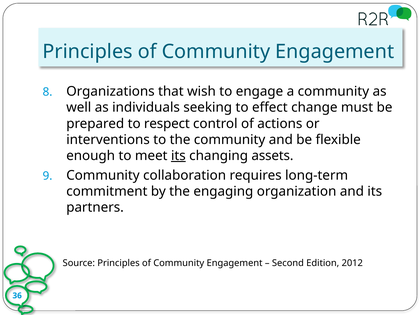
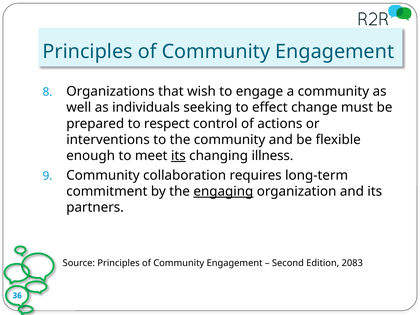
assets: assets -> illness
engaging underline: none -> present
2012: 2012 -> 2083
